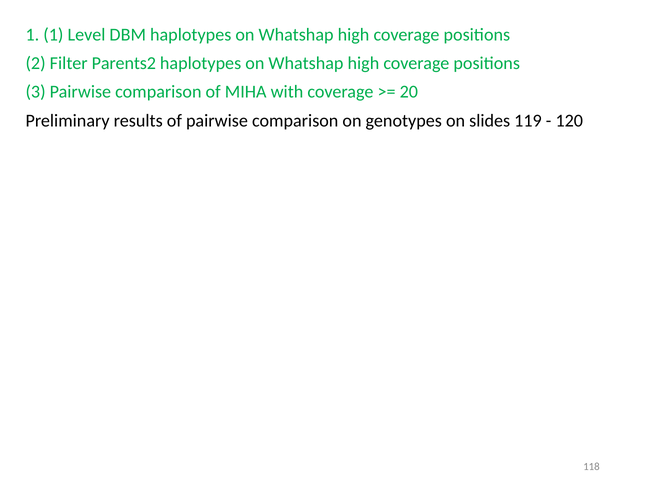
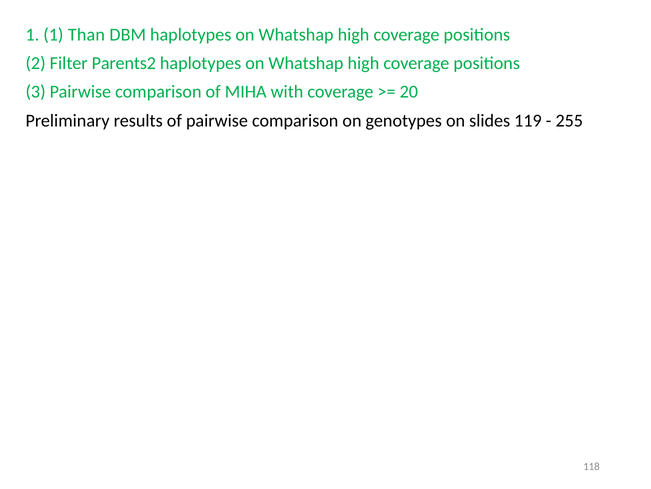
Level: Level -> Than
120: 120 -> 255
